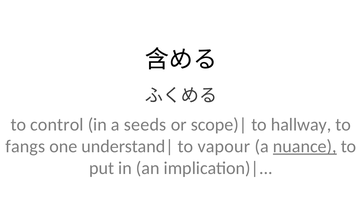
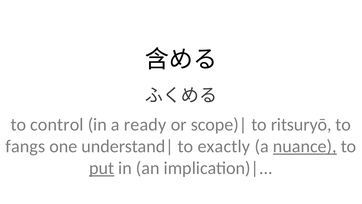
seeds: seeds -> ready
hallway: hallway -> ritsuryō
vapour: vapour -> exactly
put underline: none -> present
